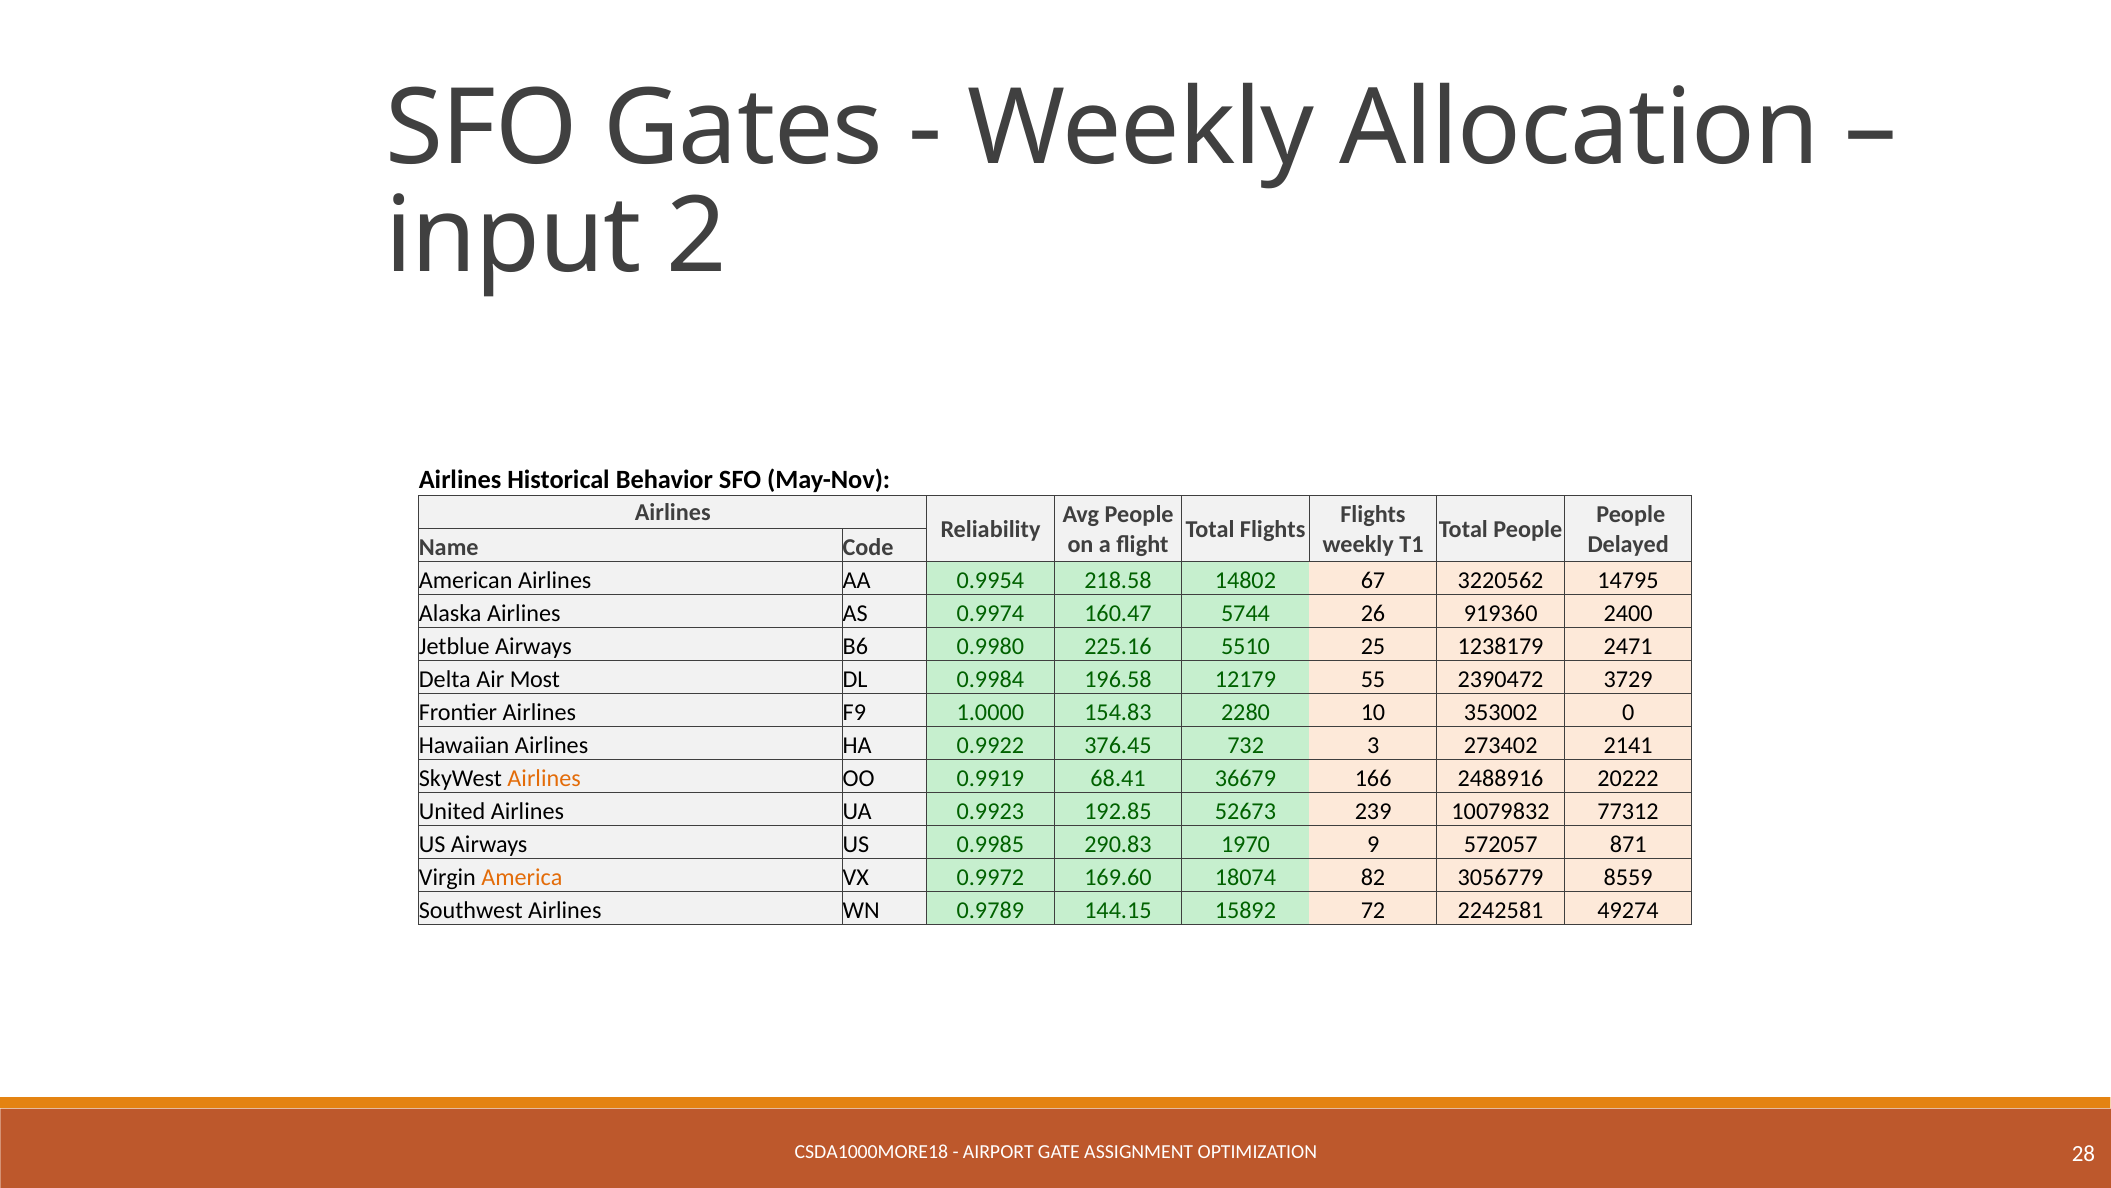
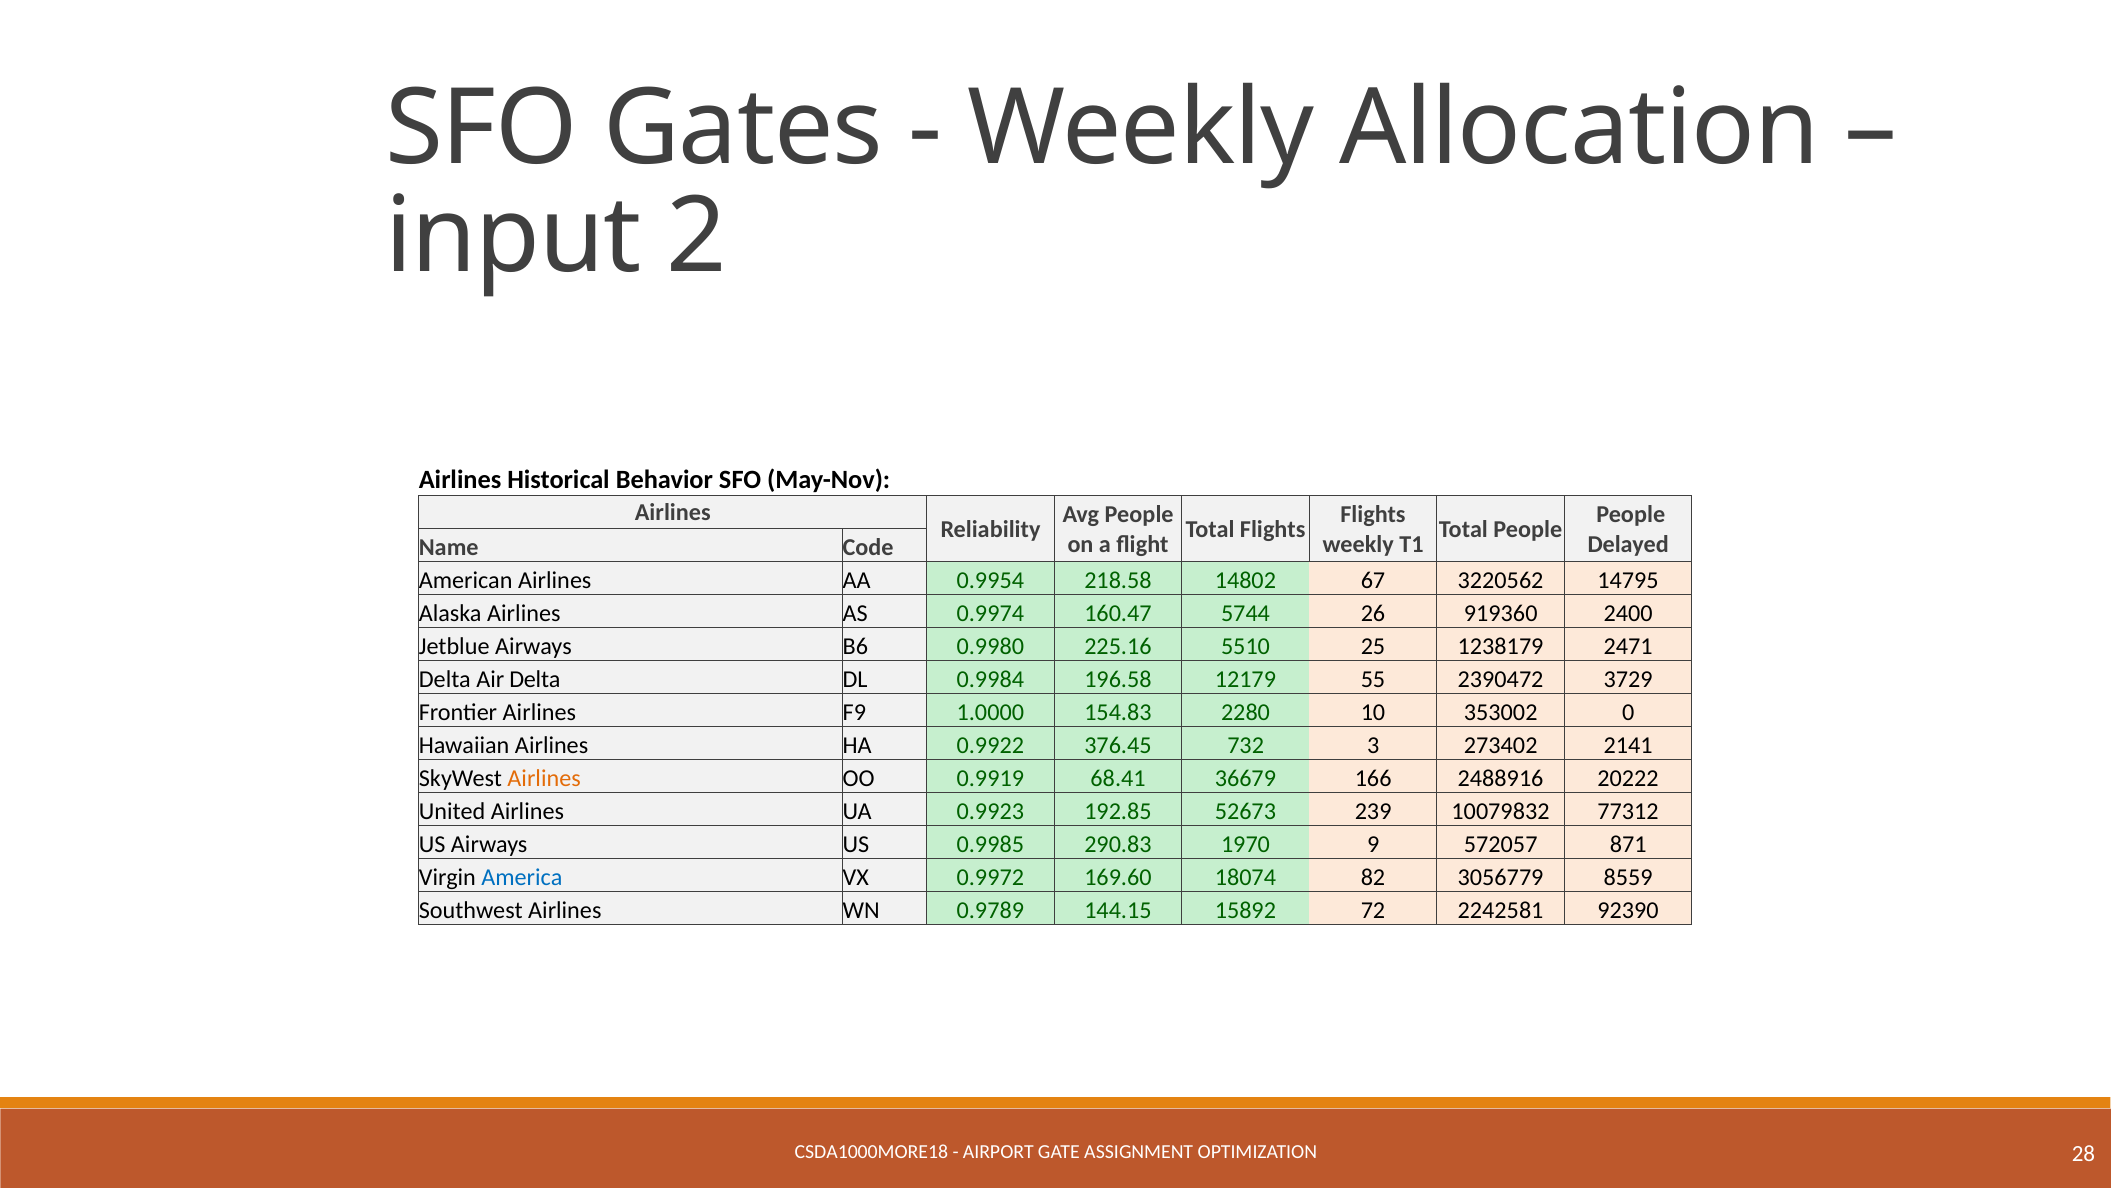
Air Most: Most -> Delta
America colour: orange -> blue
49274: 49274 -> 92390
